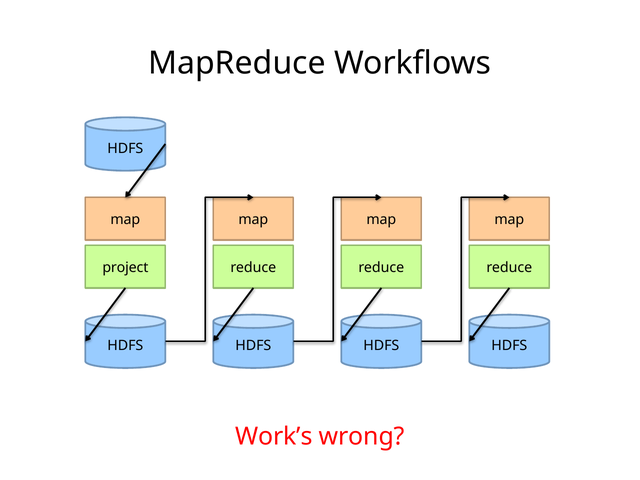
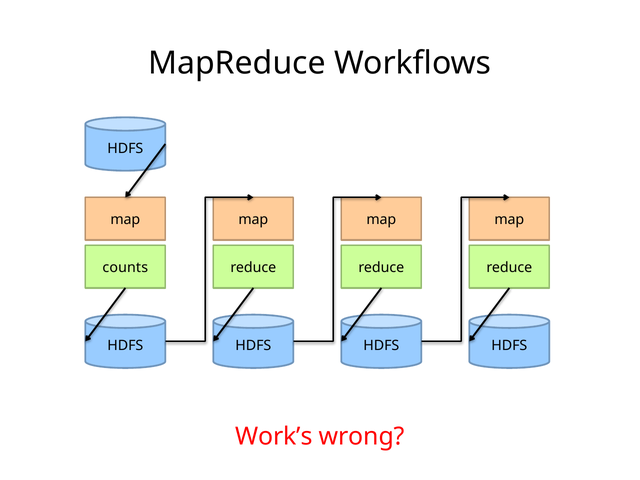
project: project -> counts
